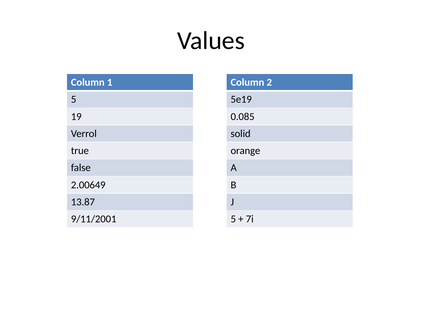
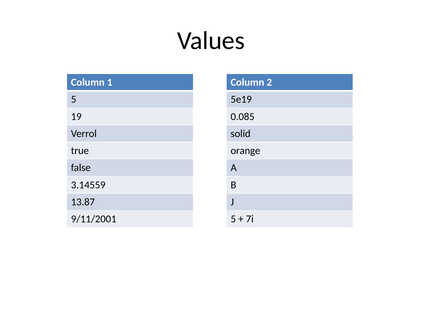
2.00649: 2.00649 -> 3.14559
